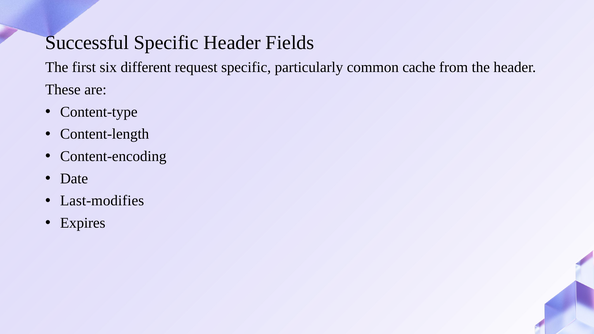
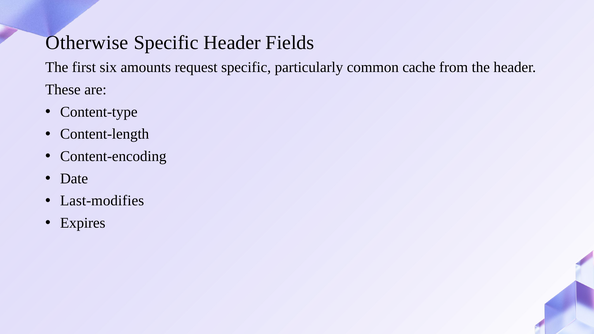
Successful: Successful -> Otherwise
different: different -> amounts
